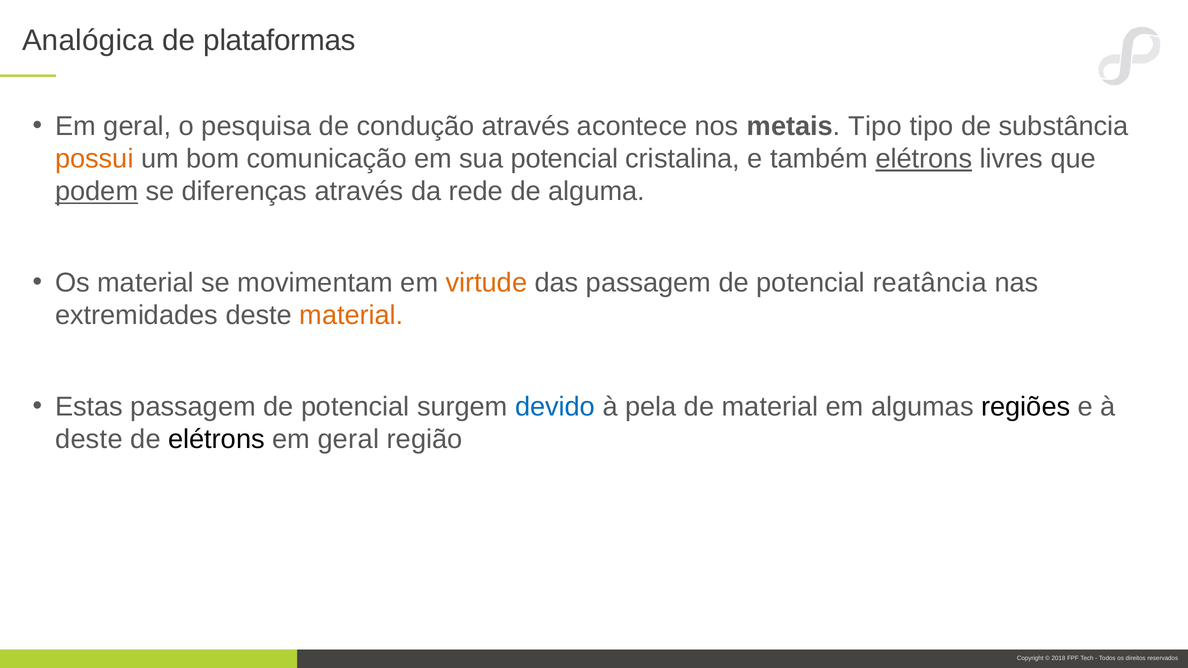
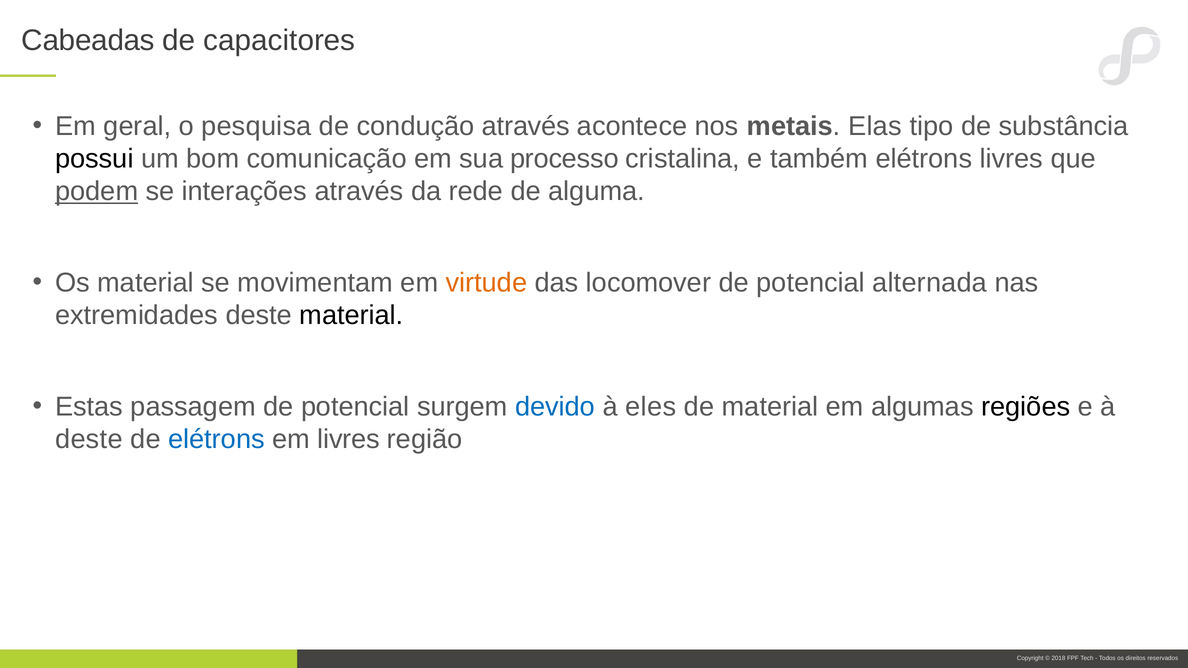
Analógica: Analógica -> Cabeadas
plataformas: plataformas -> capacitores
metais Tipo: Tipo -> Elas
possui colour: orange -> black
sua potencial: potencial -> processo
elétrons at (924, 159) underline: present -> none
diferenças: diferenças -> interações
das passagem: passagem -> locomover
reatância: reatância -> alternada
material at (351, 316) colour: orange -> black
pela: pela -> eles
elétrons at (217, 440) colour: black -> blue
geral at (348, 440): geral -> livres
